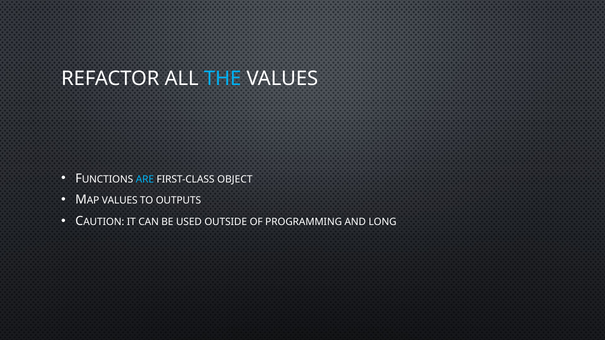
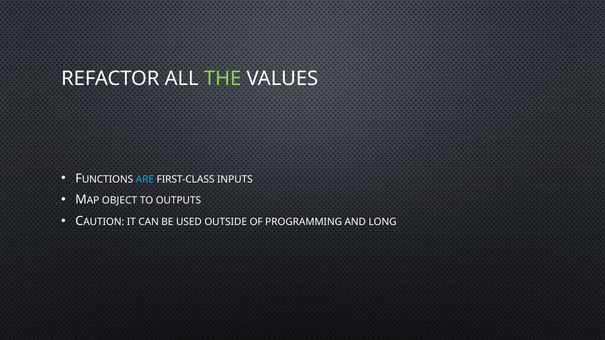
THE colour: light blue -> light green
OBJECT: OBJECT -> INPUTS
VALUES at (120, 201): VALUES -> OBJECT
